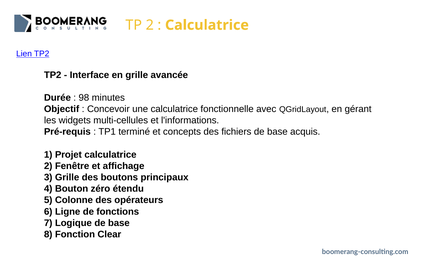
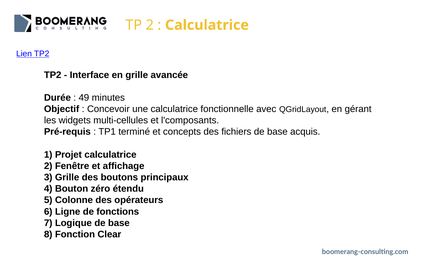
98: 98 -> 49
l'informations: l'informations -> l'composants
